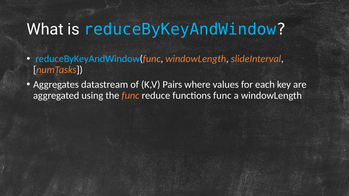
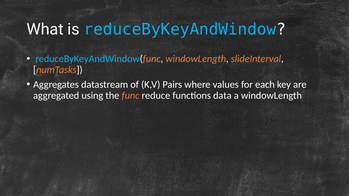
functions func: func -> data
